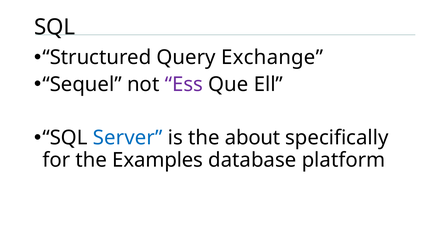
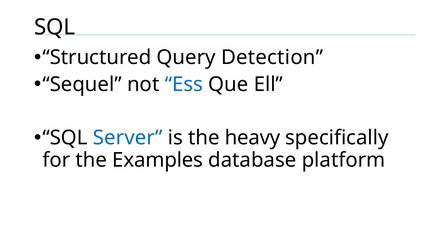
Exchange: Exchange -> Detection
Ess colour: purple -> blue
about: about -> heavy
